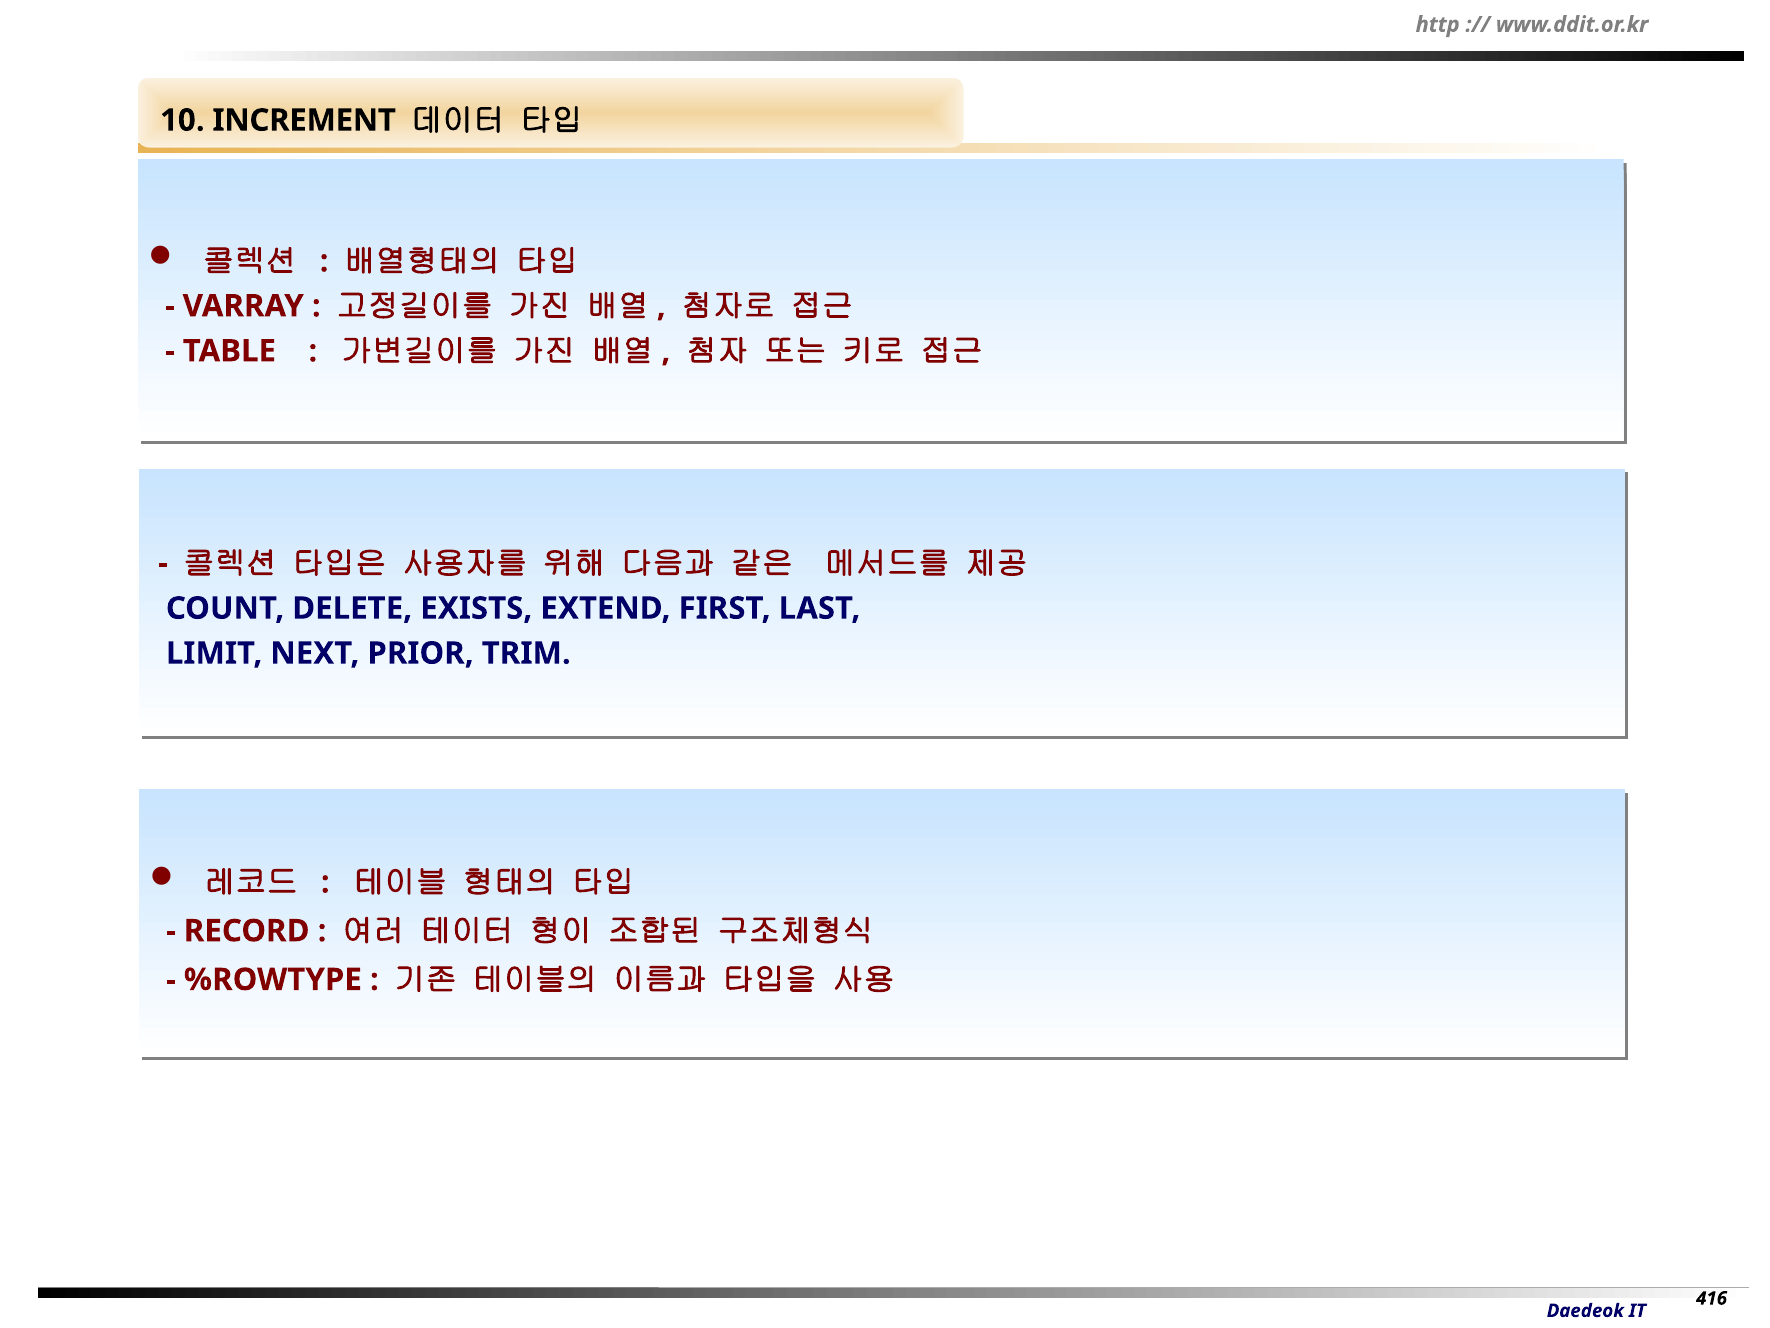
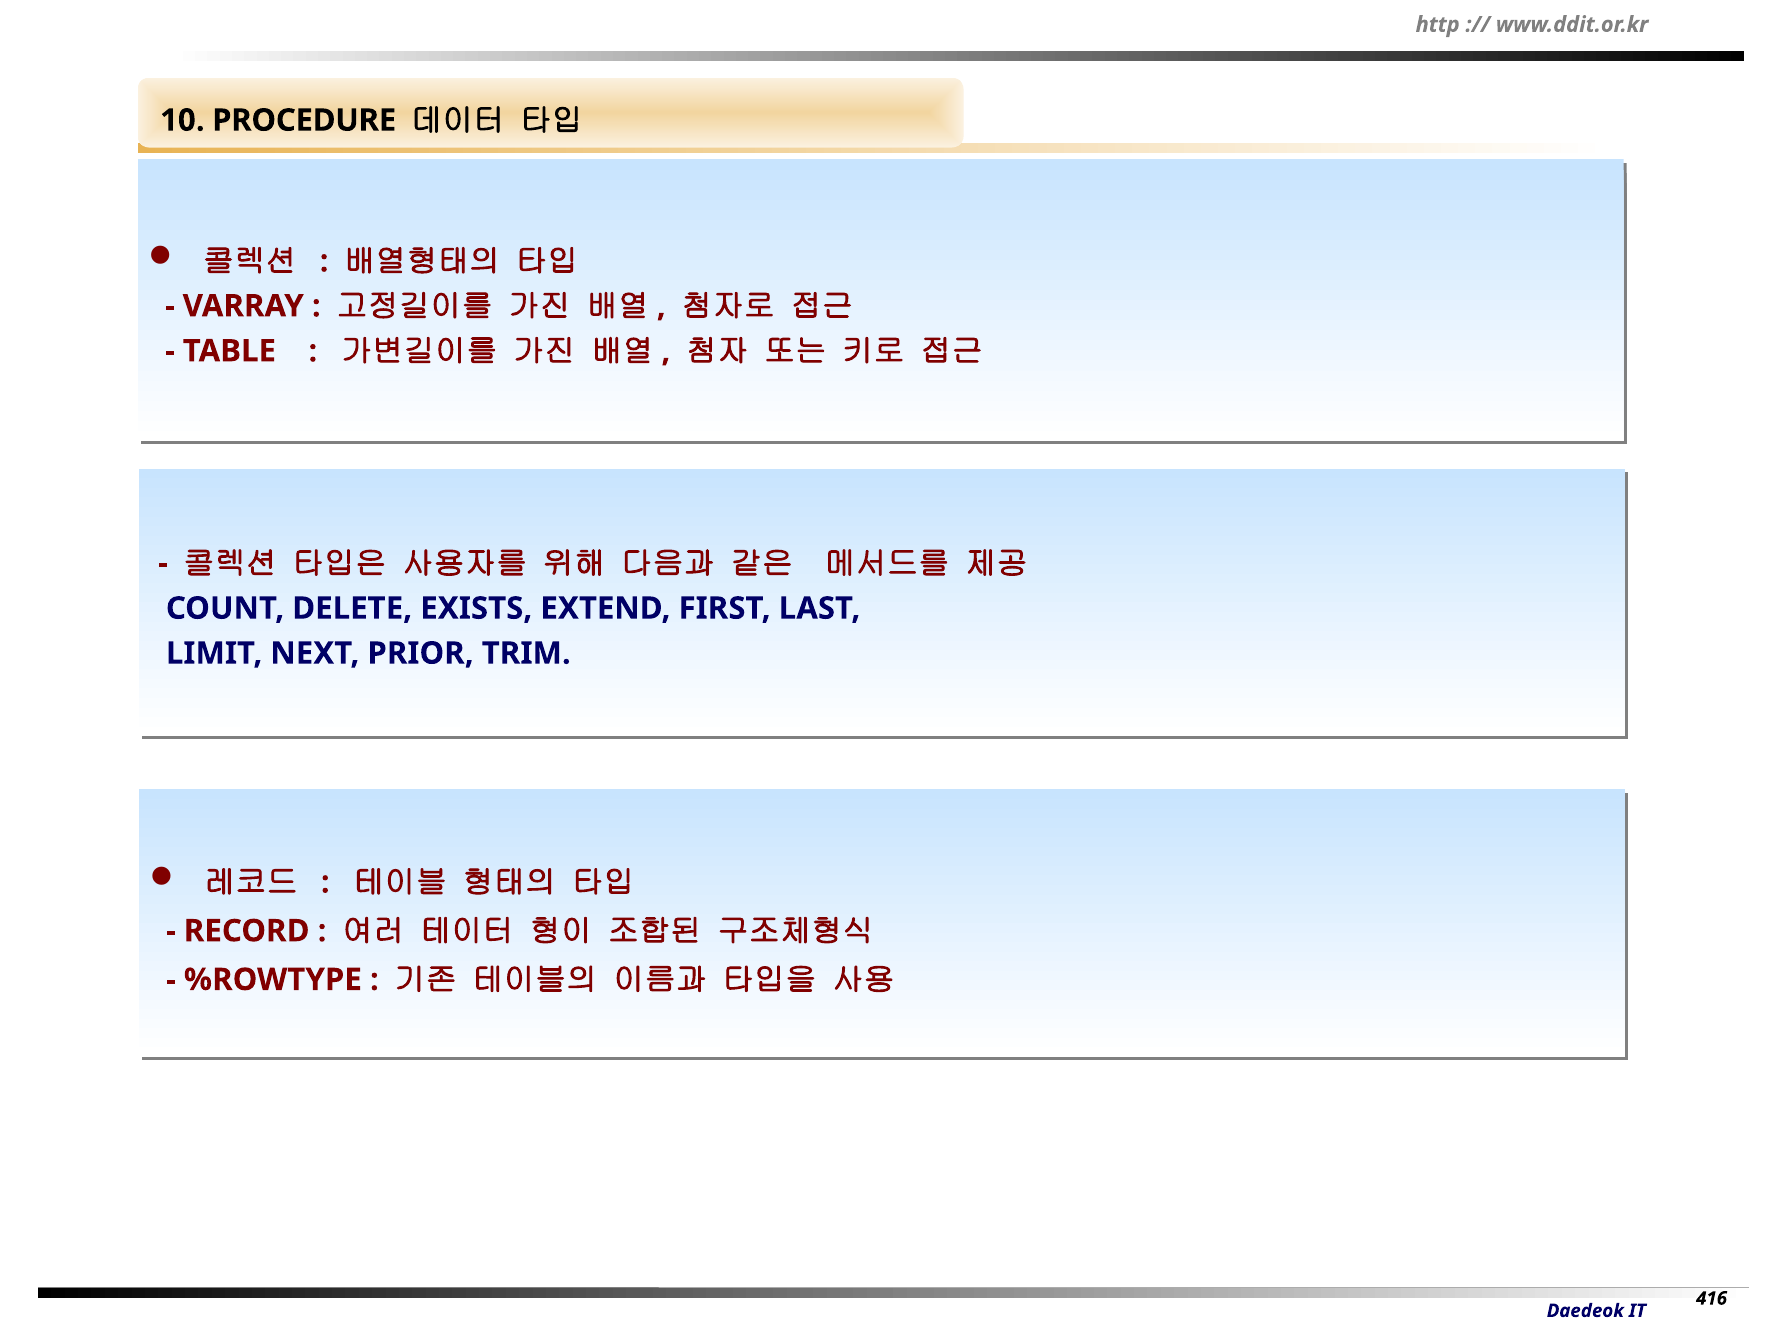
INCREMENT: INCREMENT -> PROCEDURE
